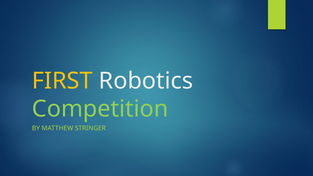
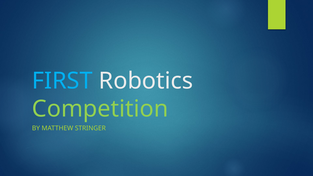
FIRST colour: yellow -> light blue
